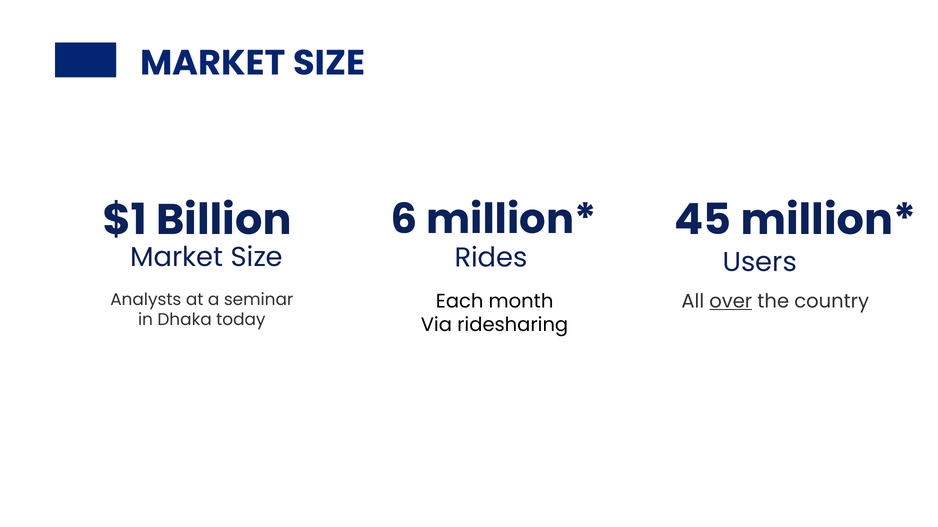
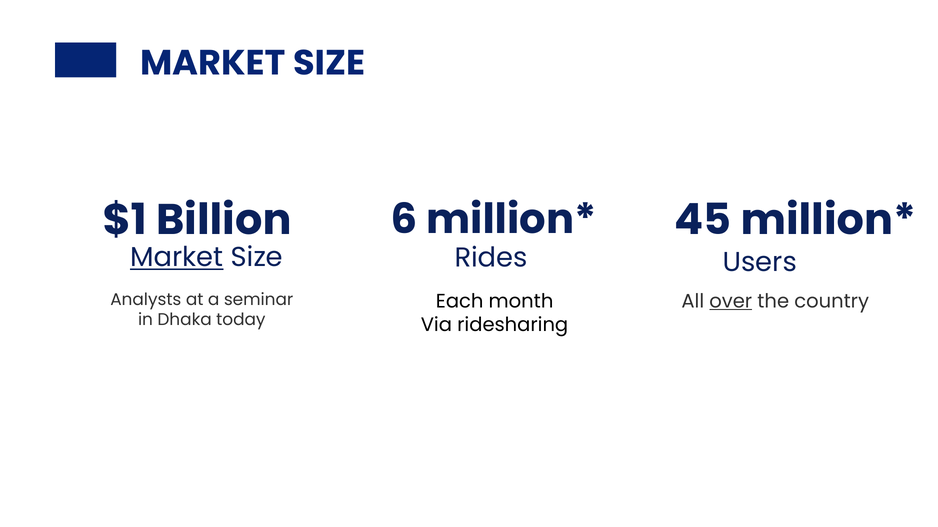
Market at (177, 258) underline: none -> present
